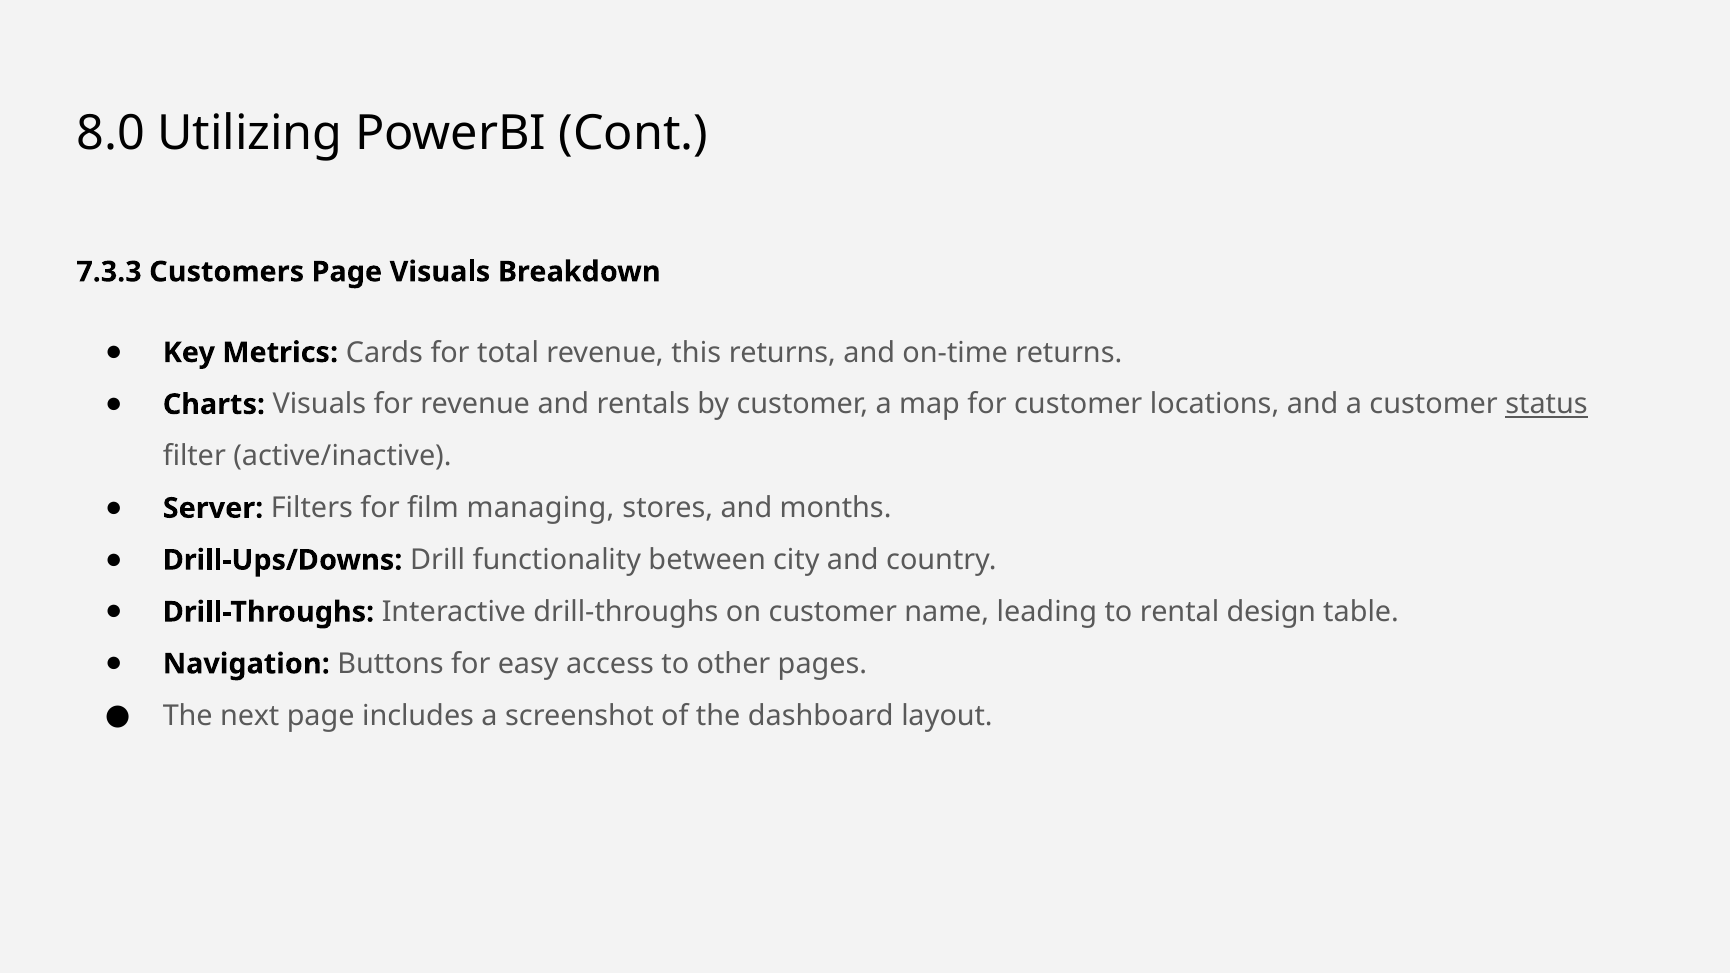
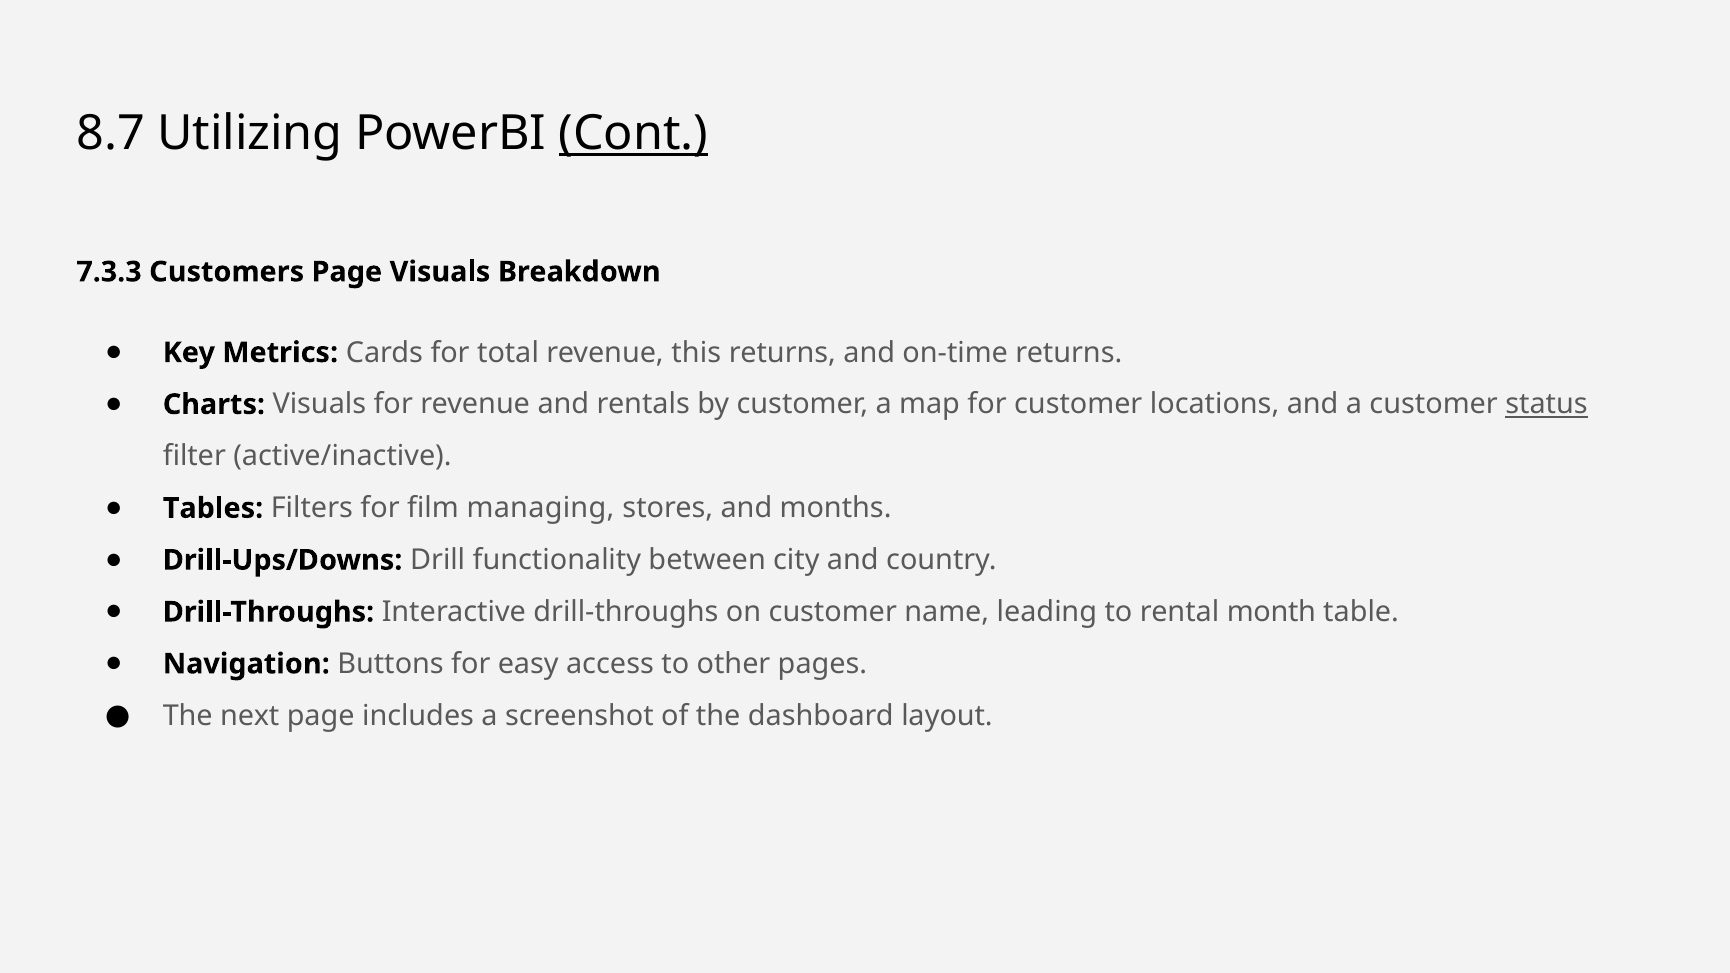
8.0: 8.0 -> 8.7
Cont underline: none -> present
Server: Server -> Tables
design: design -> month
